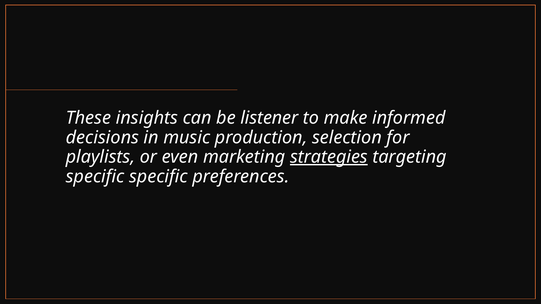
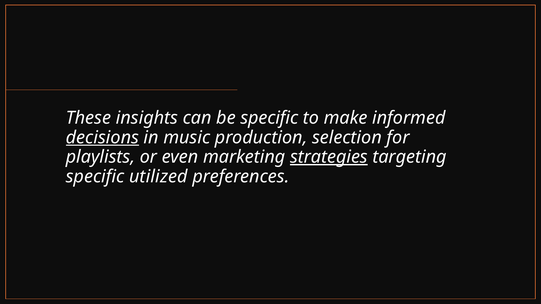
be listener: listener -> specific
decisions underline: none -> present
specific specific: specific -> utilized
